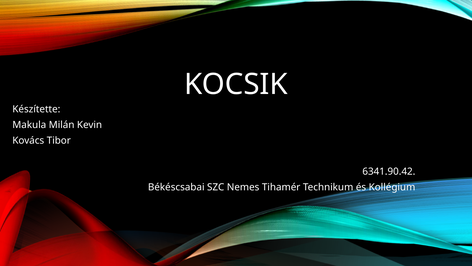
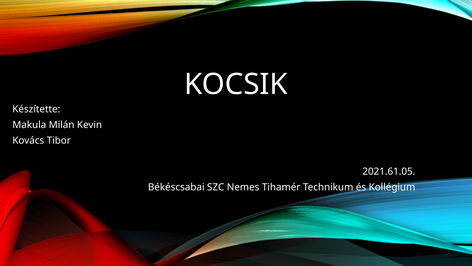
6341.90.42: 6341.90.42 -> 2021.61.05
